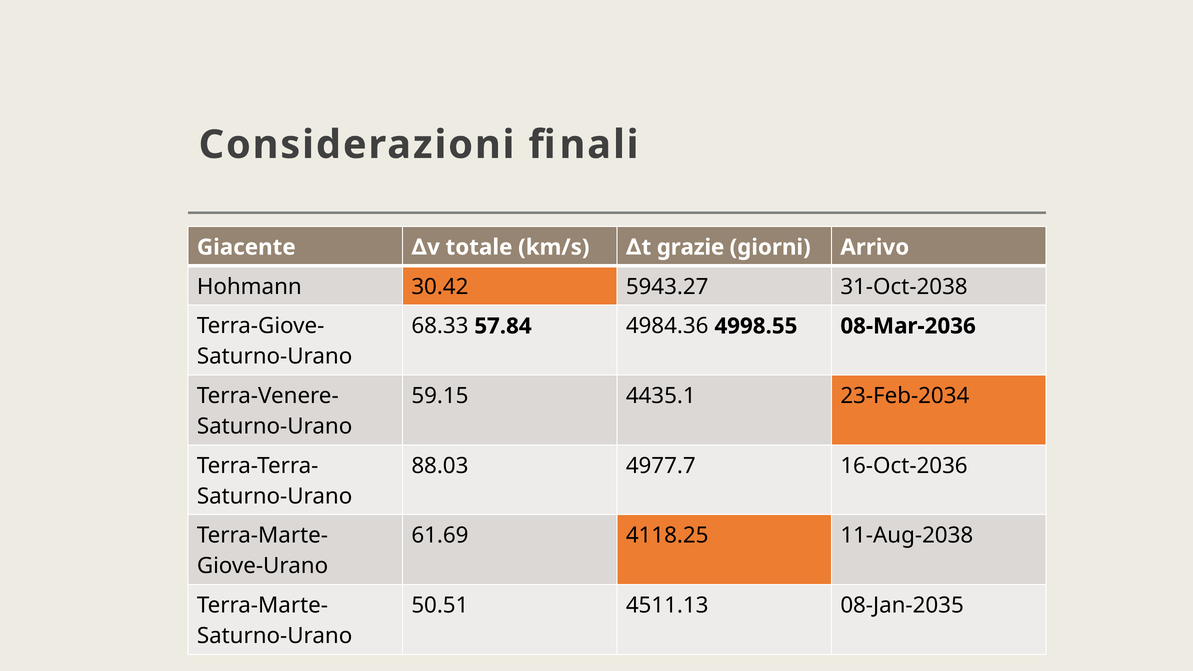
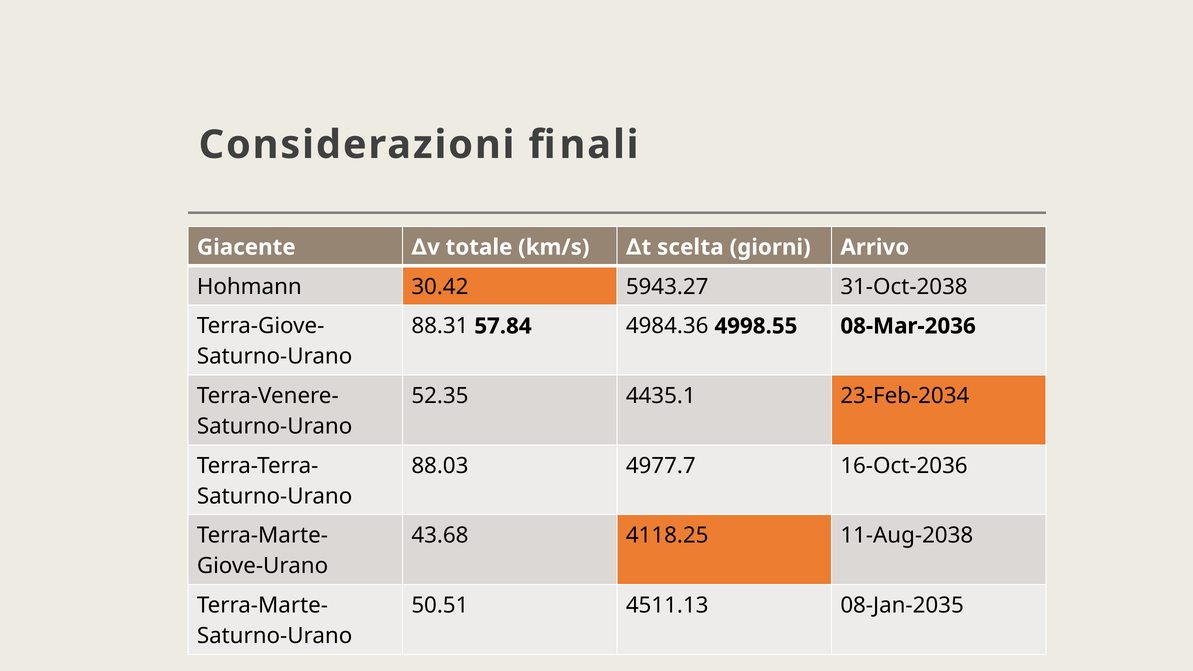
grazie: grazie -> scelta
68.33: 68.33 -> 88.31
59.15: 59.15 -> 52.35
61.69: 61.69 -> 43.68
